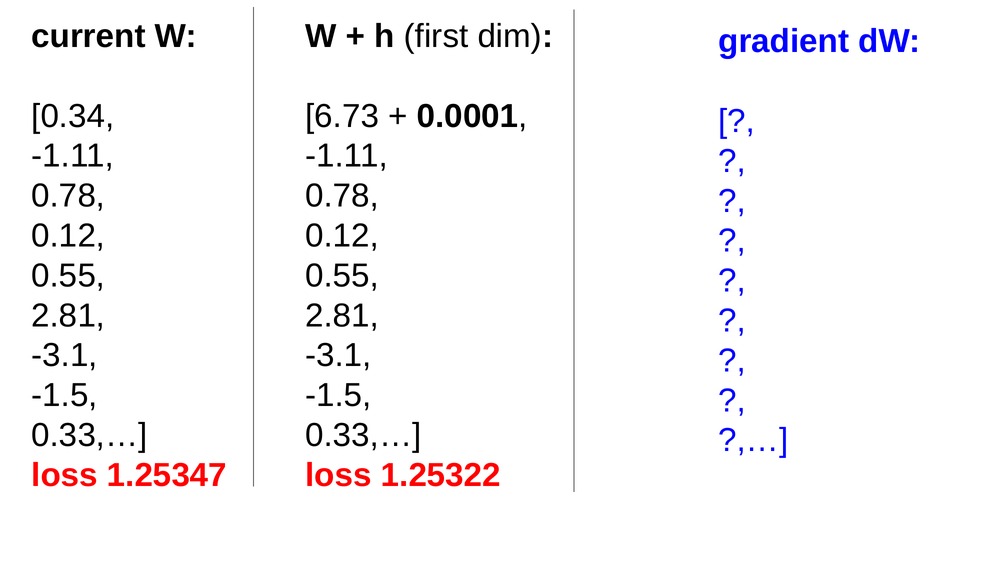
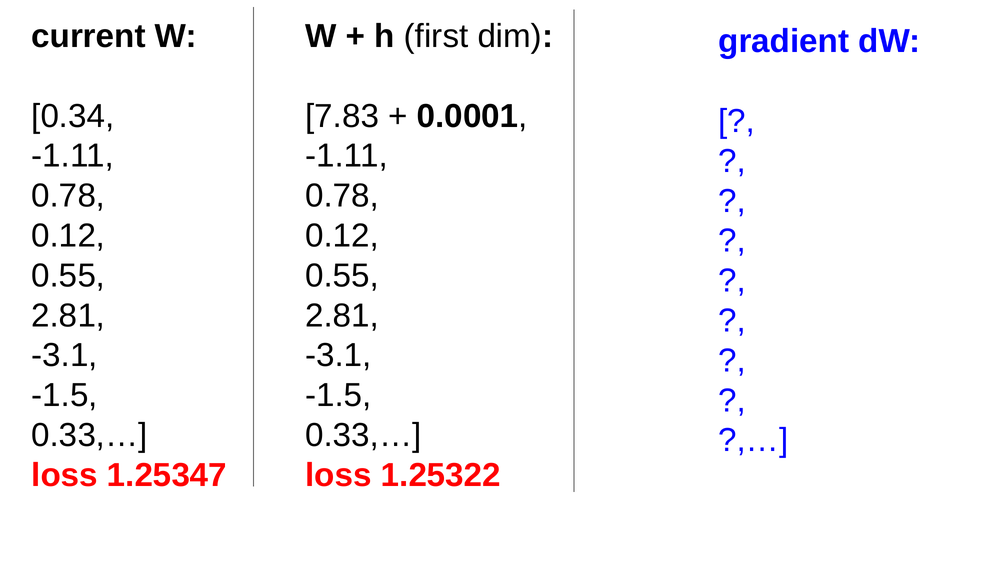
6.73: 6.73 -> 7.83
